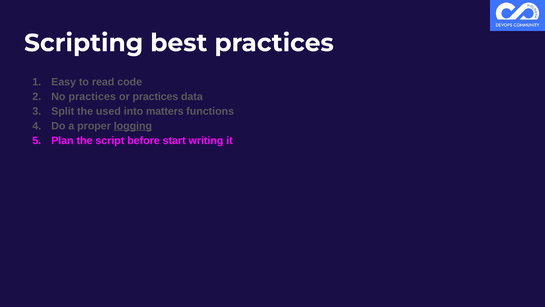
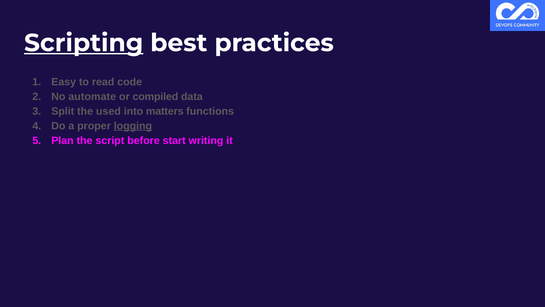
Scripting underline: none -> present
No practices: practices -> automate
or practices: practices -> compiled
